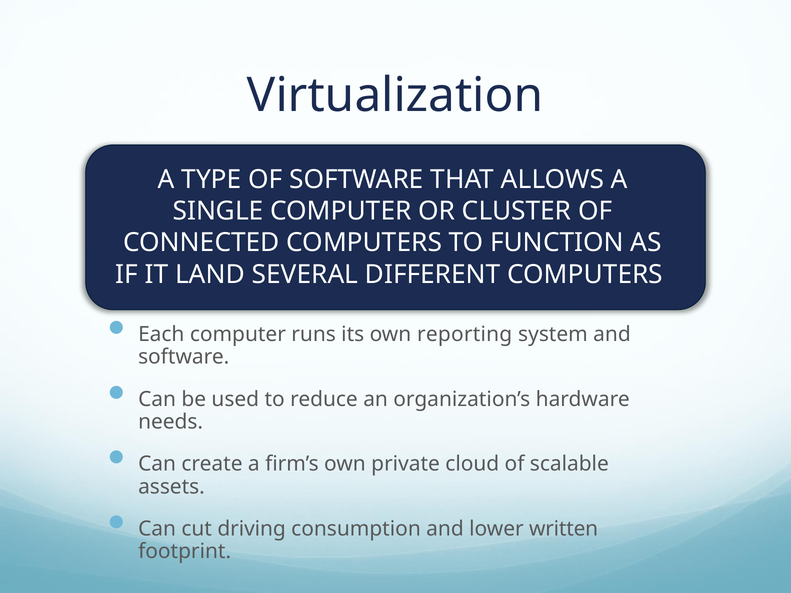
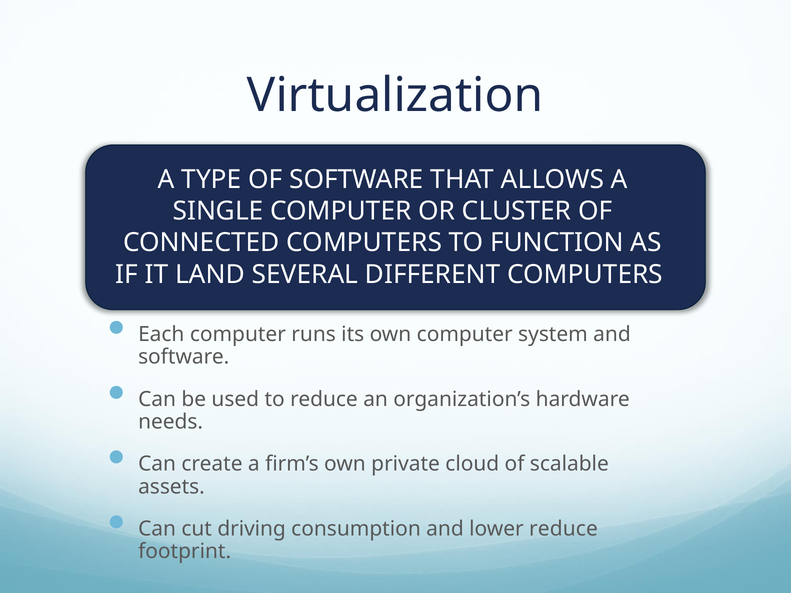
own reporting: reporting -> computer
lower written: written -> reduce
